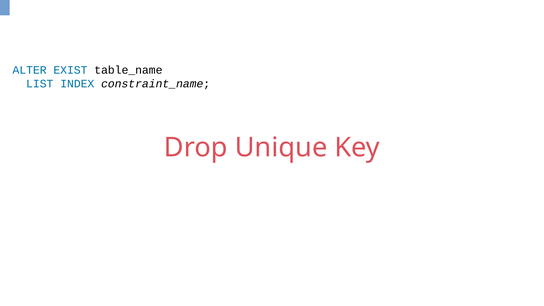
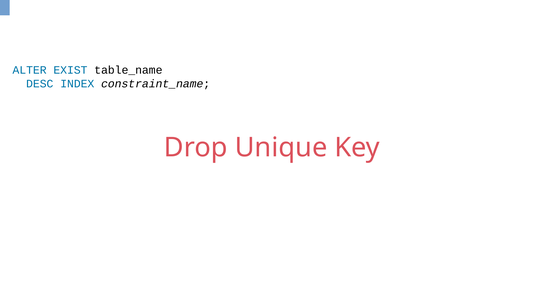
LIST: LIST -> DESC
